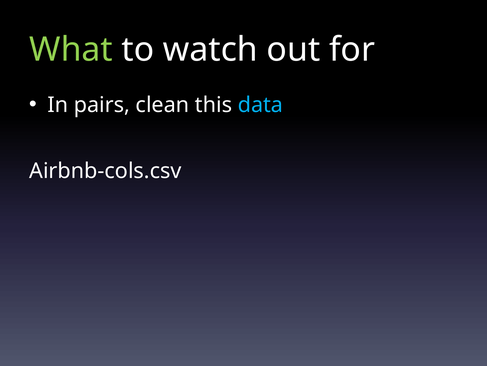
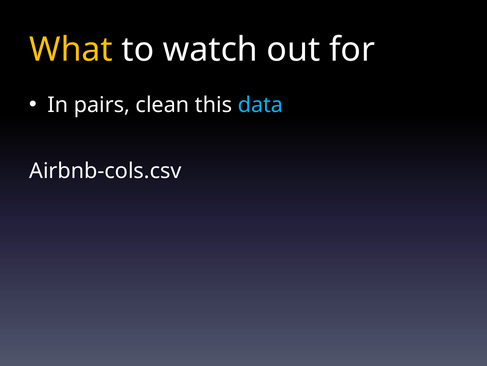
What colour: light green -> yellow
